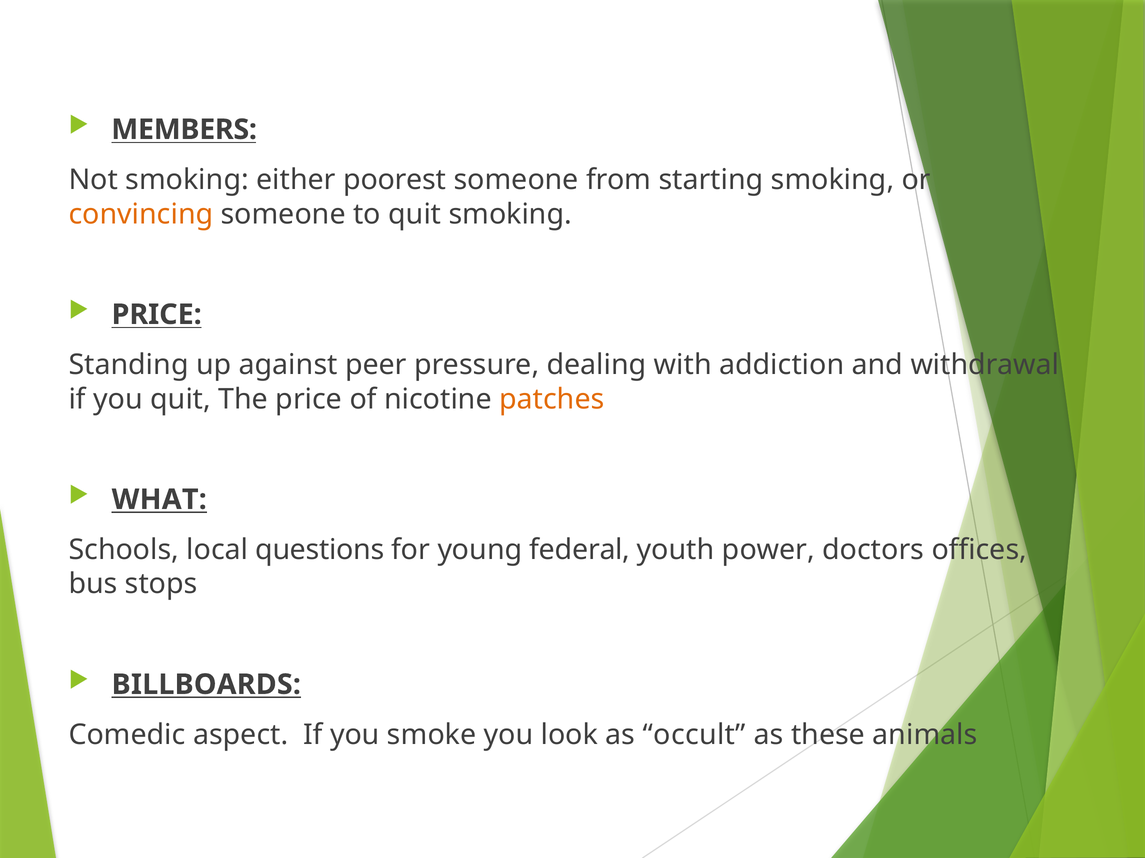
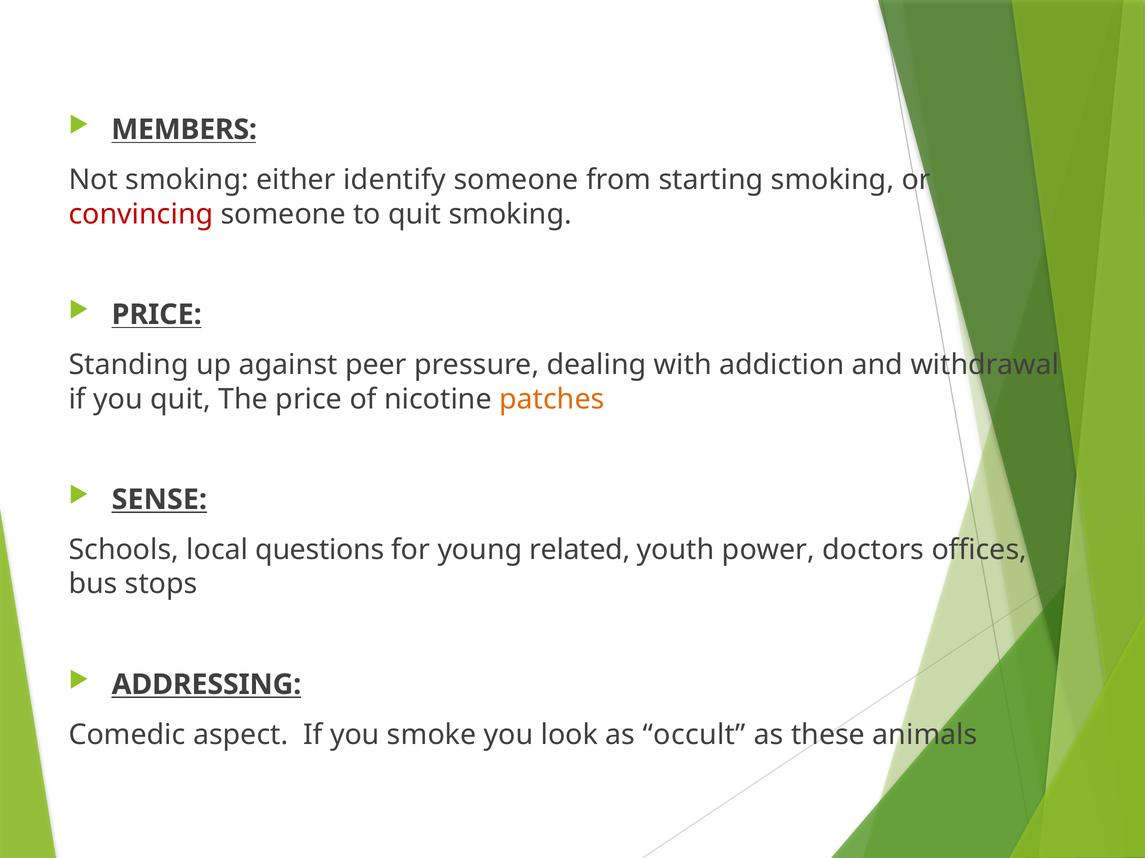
poorest: poorest -> identify
convincing colour: orange -> red
WHAT: WHAT -> SENSE
federal: federal -> related
BILLBOARDS: BILLBOARDS -> ADDRESSING
